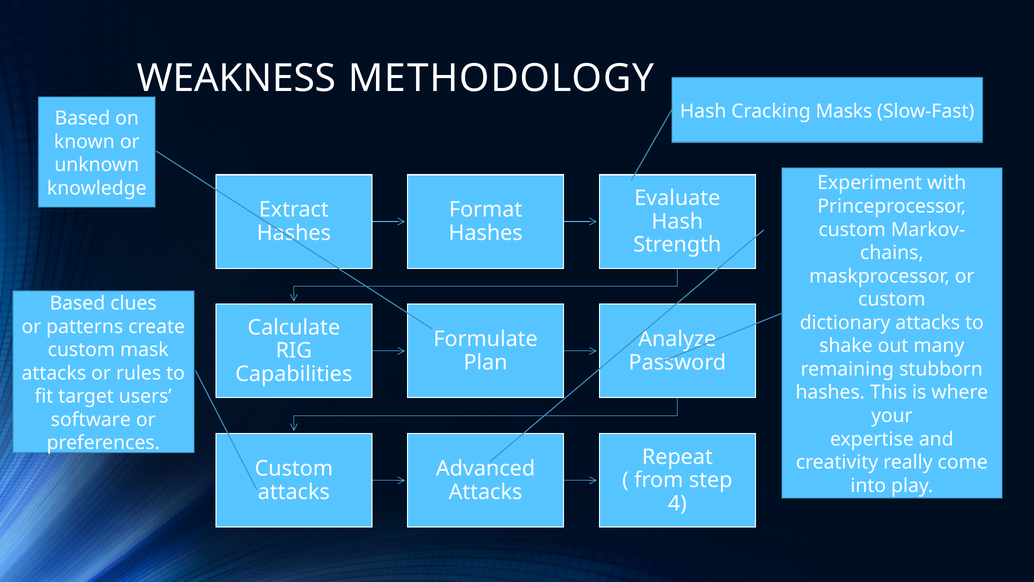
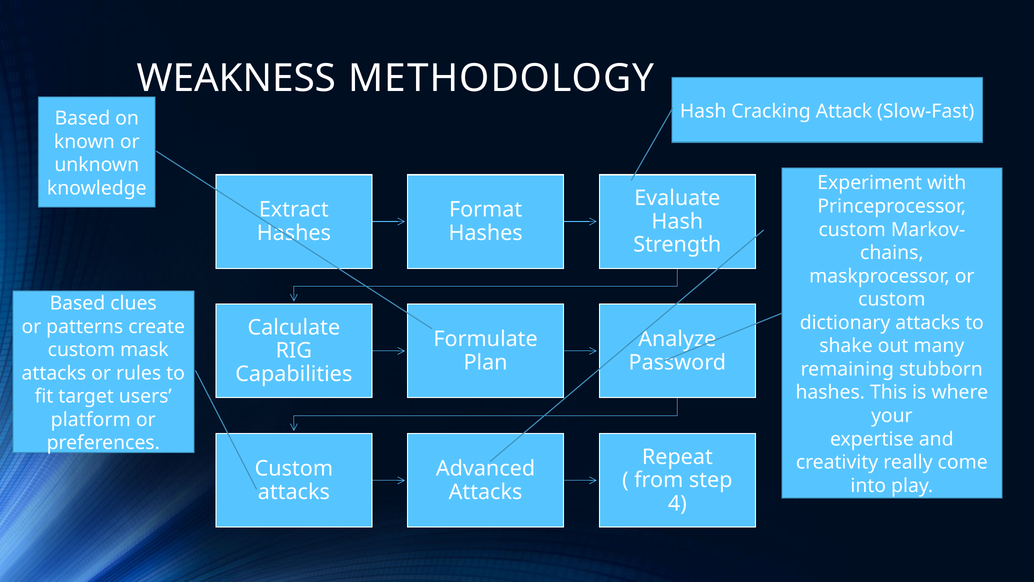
Masks: Masks -> Attack
software: software -> platform
